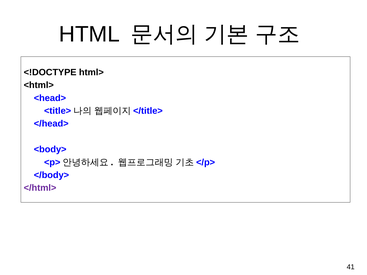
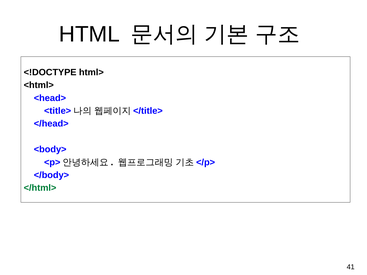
</html> colour: purple -> green
